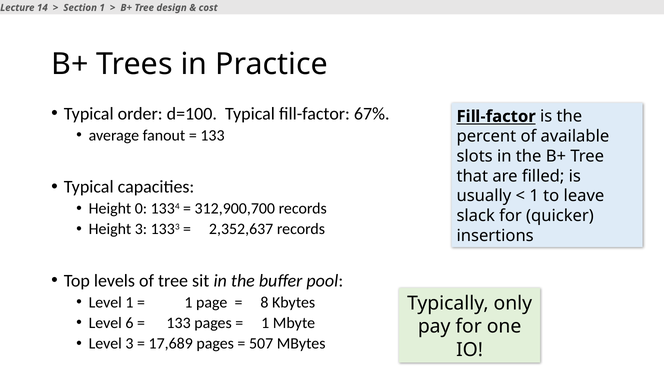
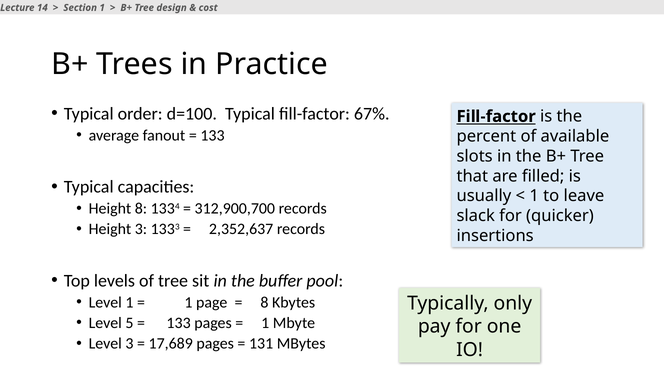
Height 0: 0 -> 8
6: 6 -> 5
507: 507 -> 131
